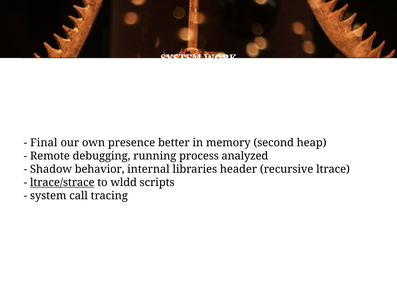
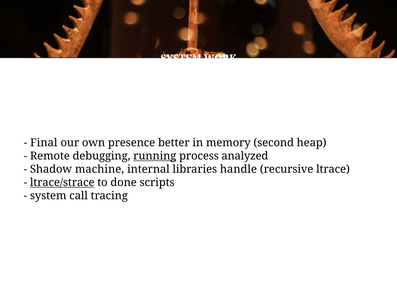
running underline: none -> present
behavior: behavior -> machine
header: header -> handle
wldd: wldd -> done
